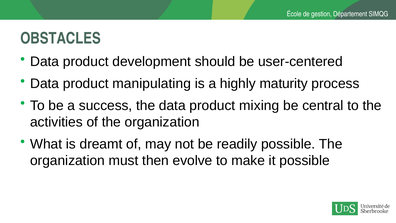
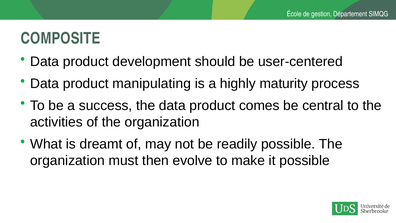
OBSTACLES: OBSTACLES -> COMPOSITE
mixing: mixing -> comes
